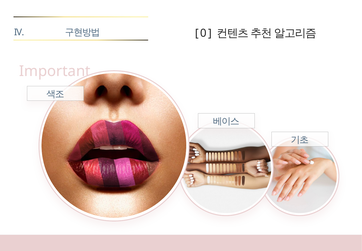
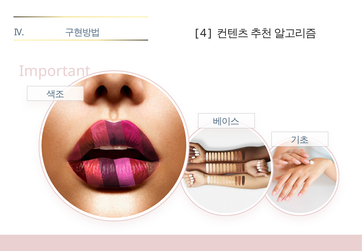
0: 0 -> 4
